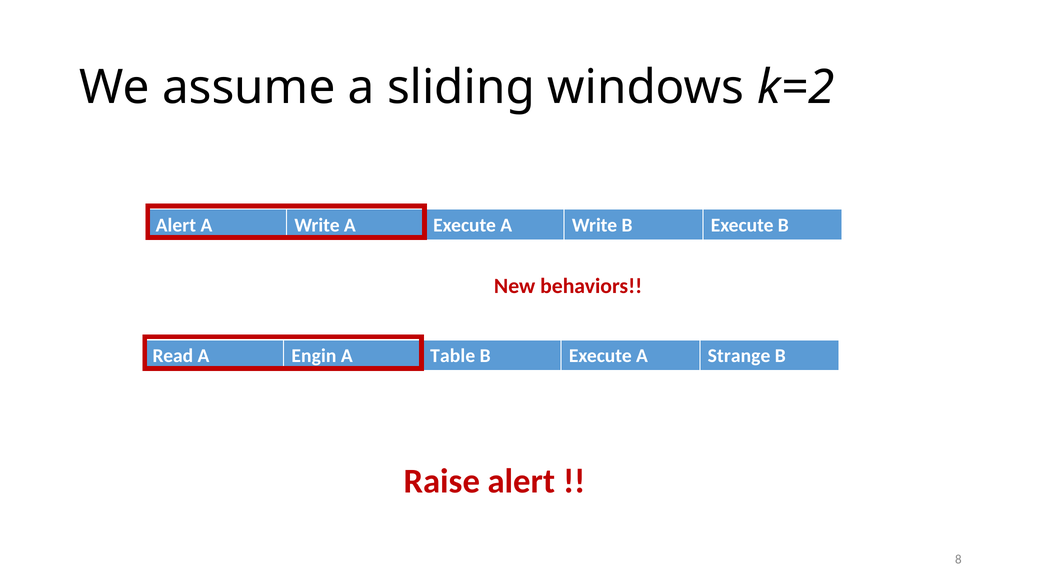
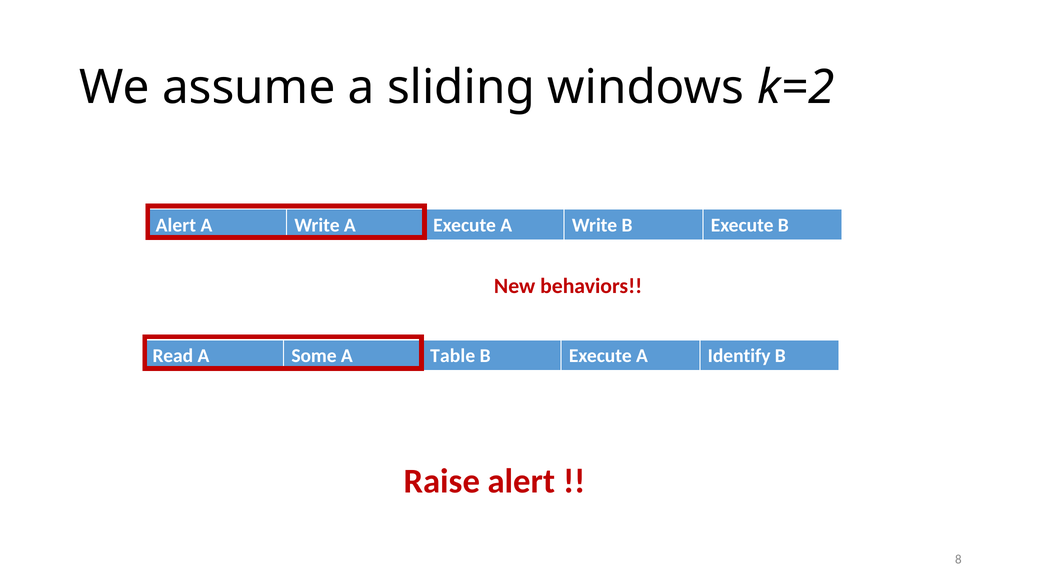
Engin: Engin -> Some
Strange: Strange -> Identify
